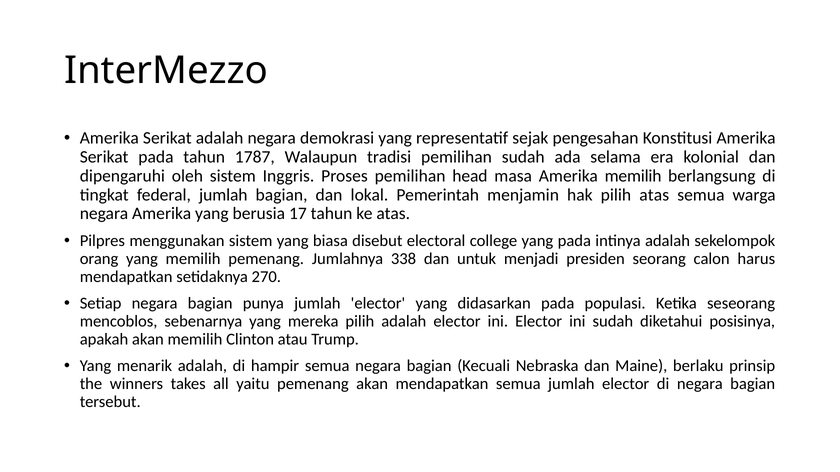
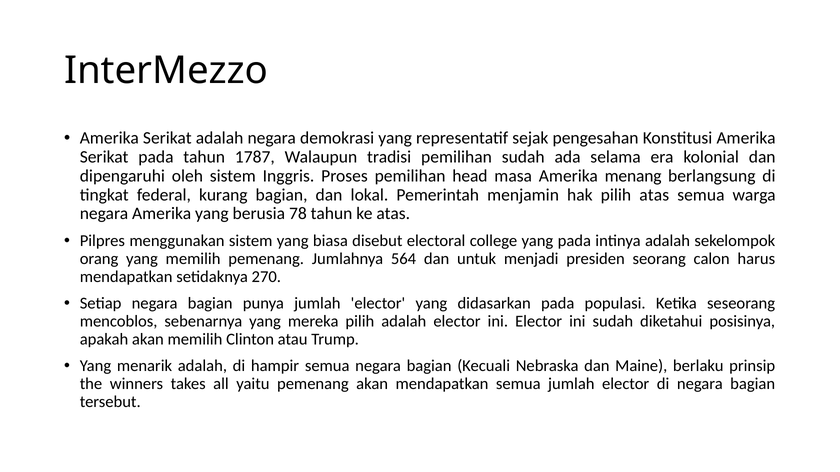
Amerika memilih: memilih -> menang
federal jumlah: jumlah -> kurang
17: 17 -> 78
338: 338 -> 564
